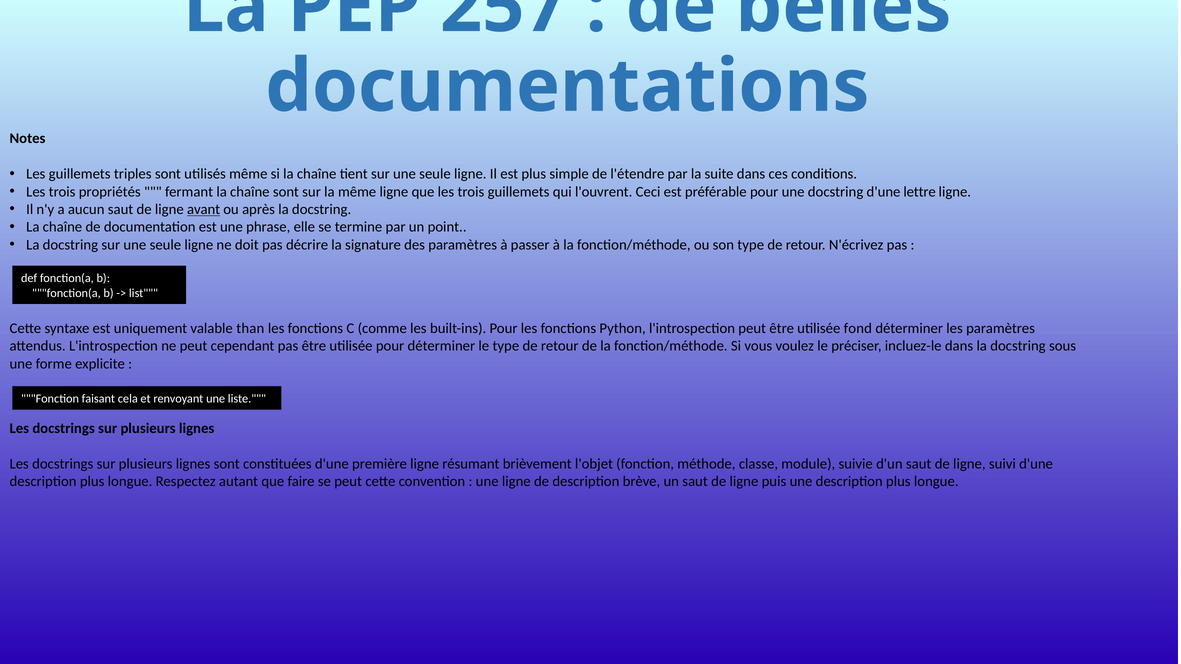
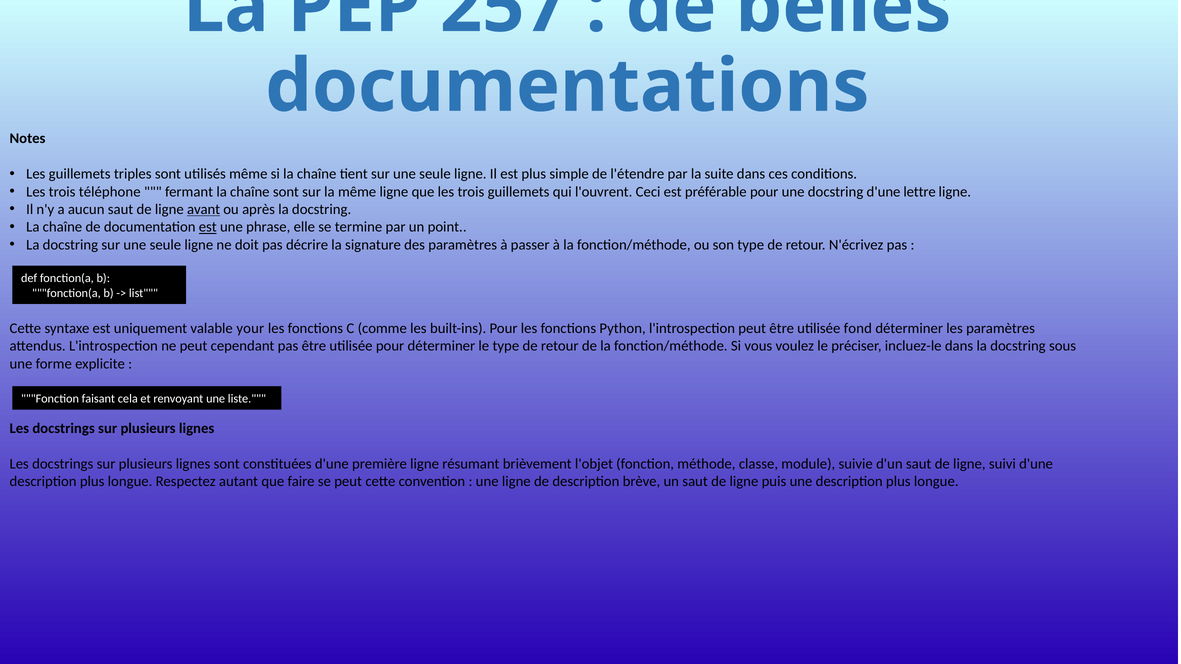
propriétés: propriétés -> téléphone
est at (208, 227) underline: none -> present
than: than -> your
